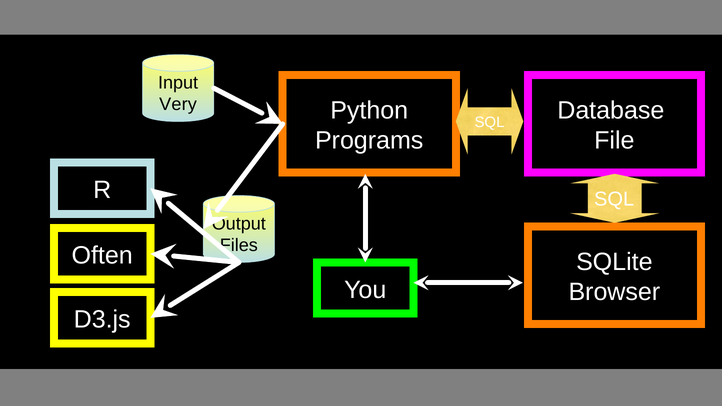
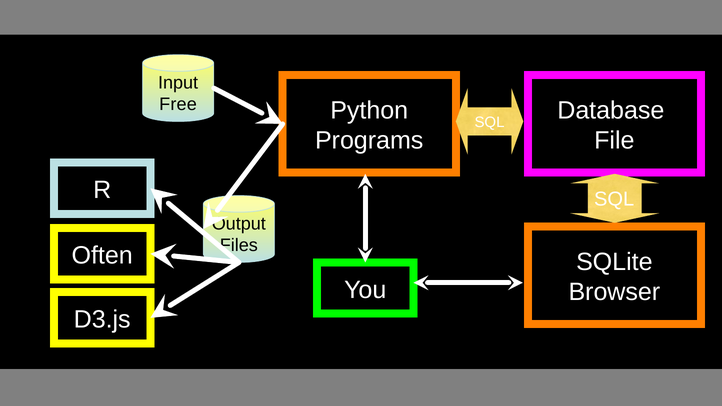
Very: Very -> Free
